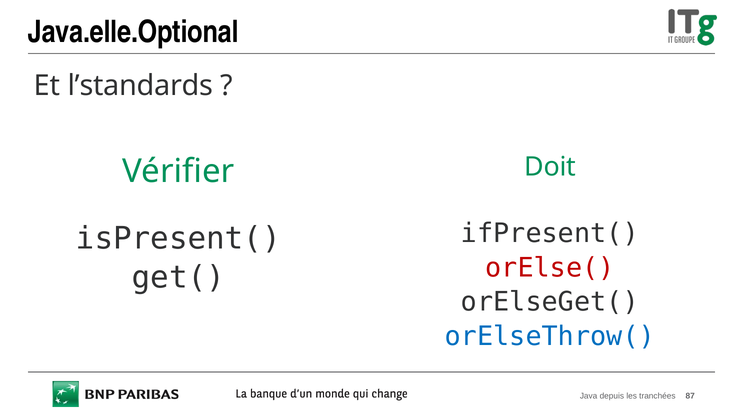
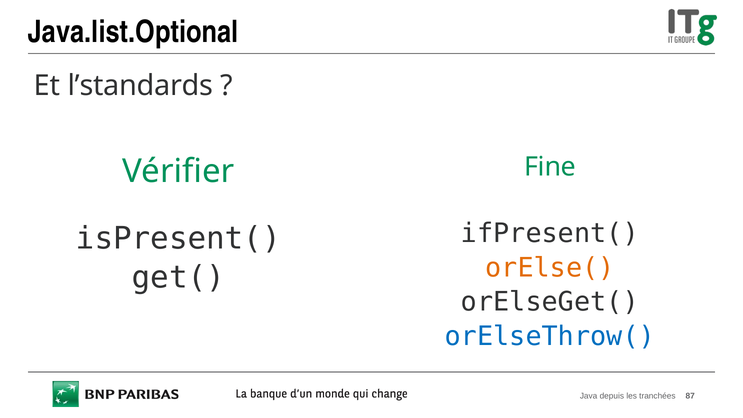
Java.elle.Optional: Java.elle.Optional -> Java.list.Optional
Doit: Doit -> Fine
orElse( colour: red -> orange
